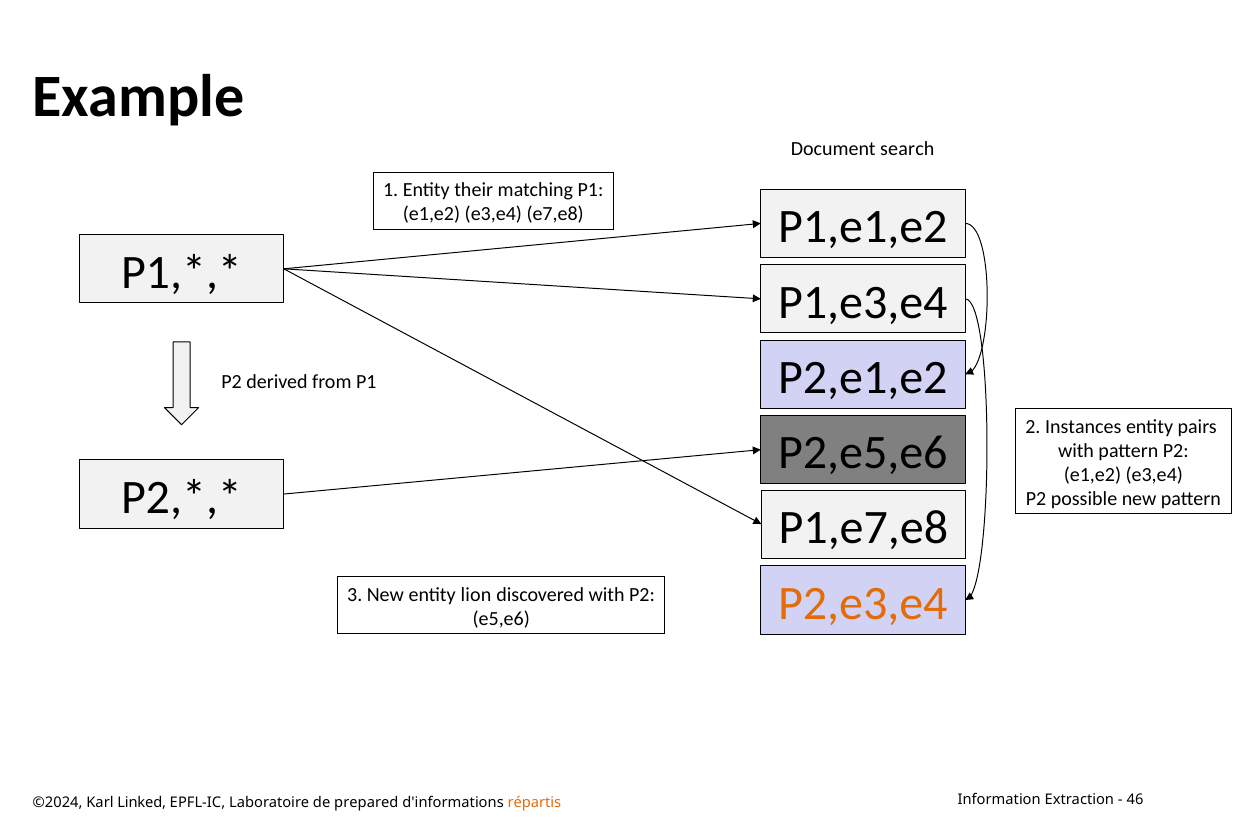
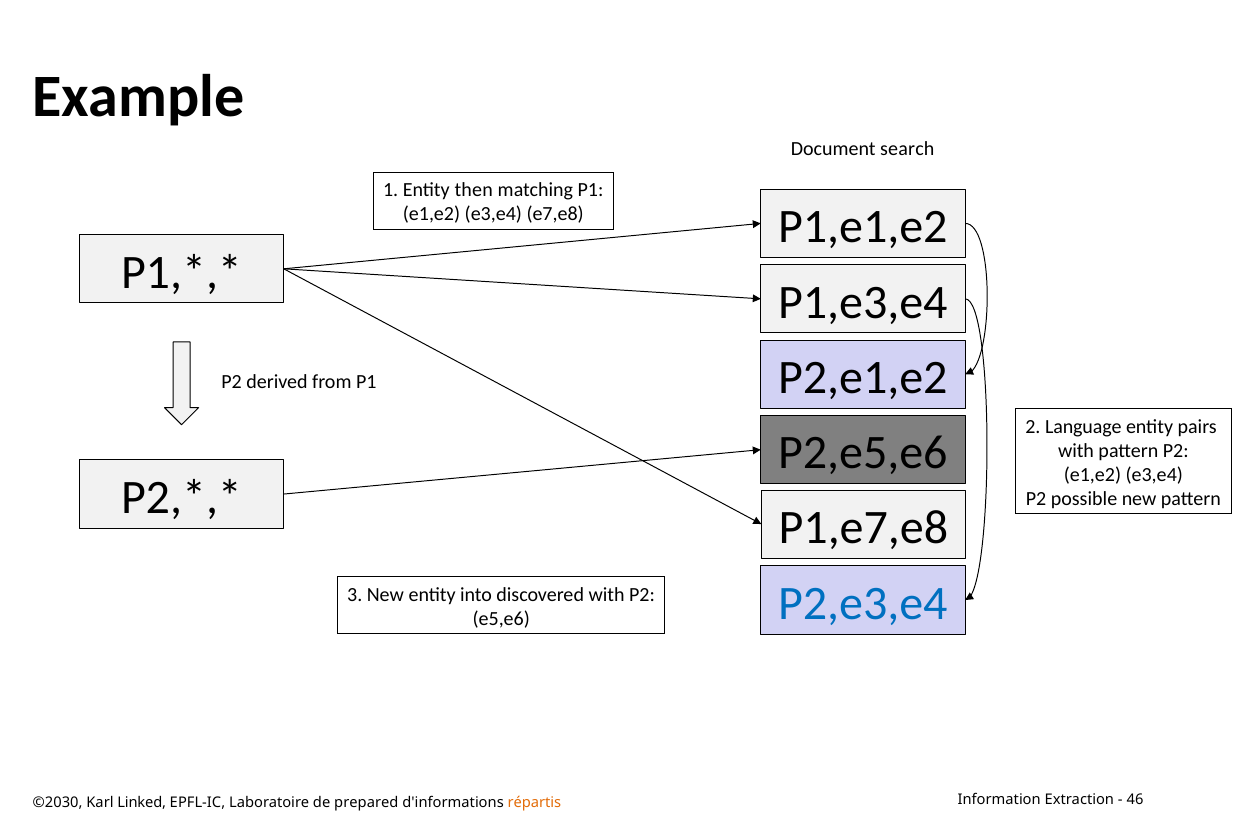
their: their -> then
Instances: Instances -> Language
P2,e3,e4 colour: orange -> blue
lion: lion -> into
©2024: ©2024 -> ©2030
